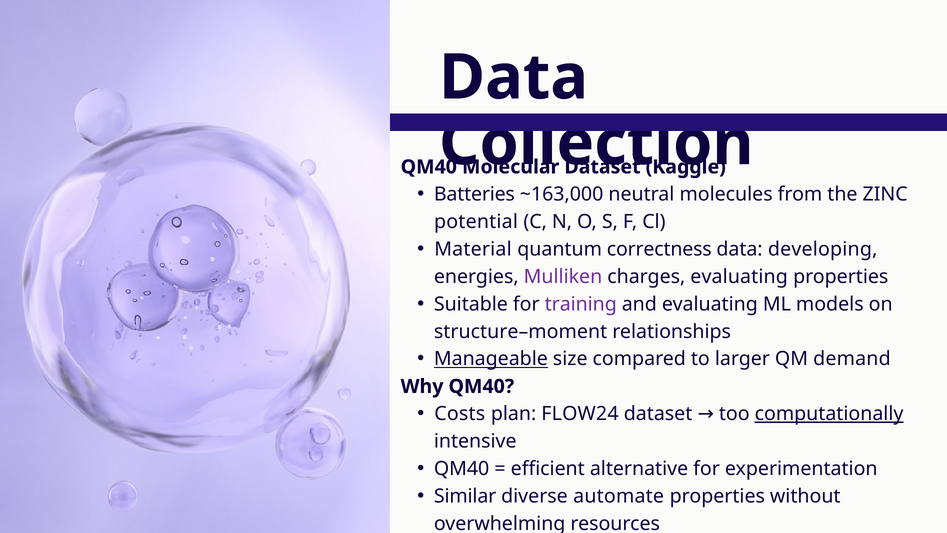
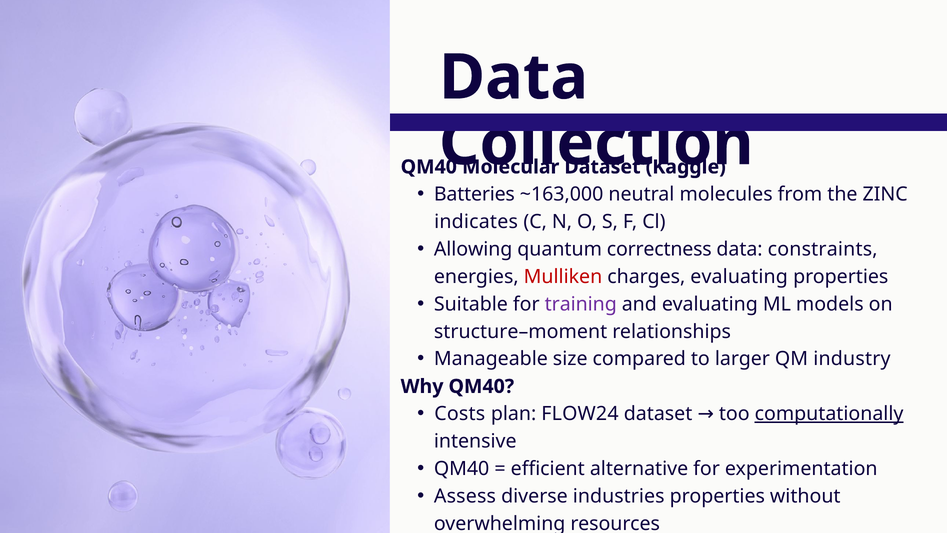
potential: potential -> indicates
Material: Material -> Allowing
developing: developing -> constraints
Mulliken colour: purple -> red
Manageable underline: present -> none
demand: demand -> industry
Similar: Similar -> Assess
automate: automate -> industries
